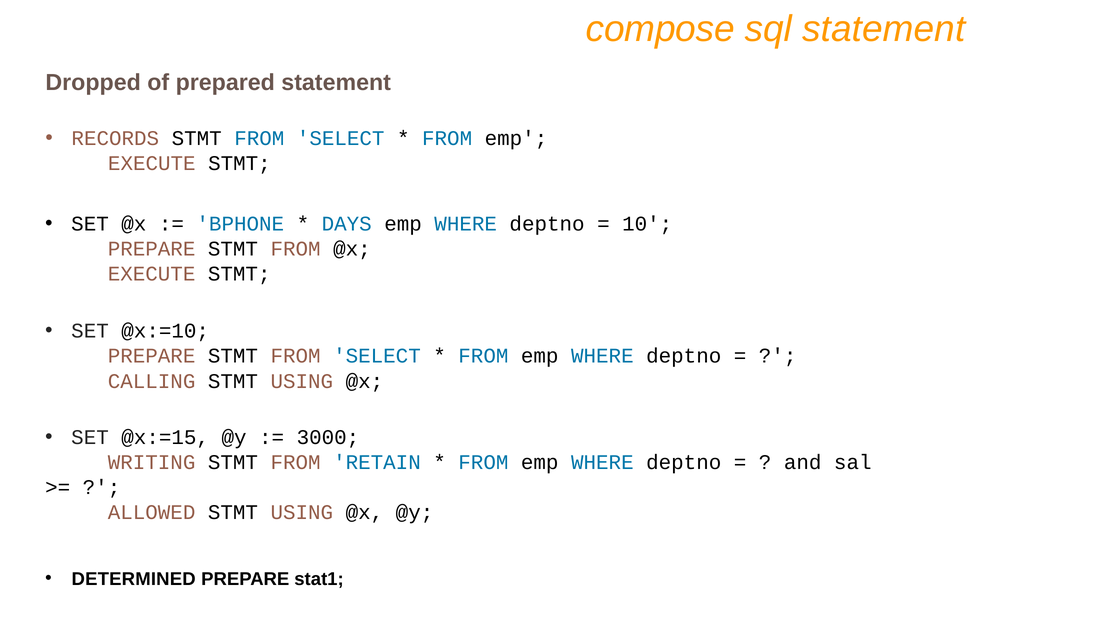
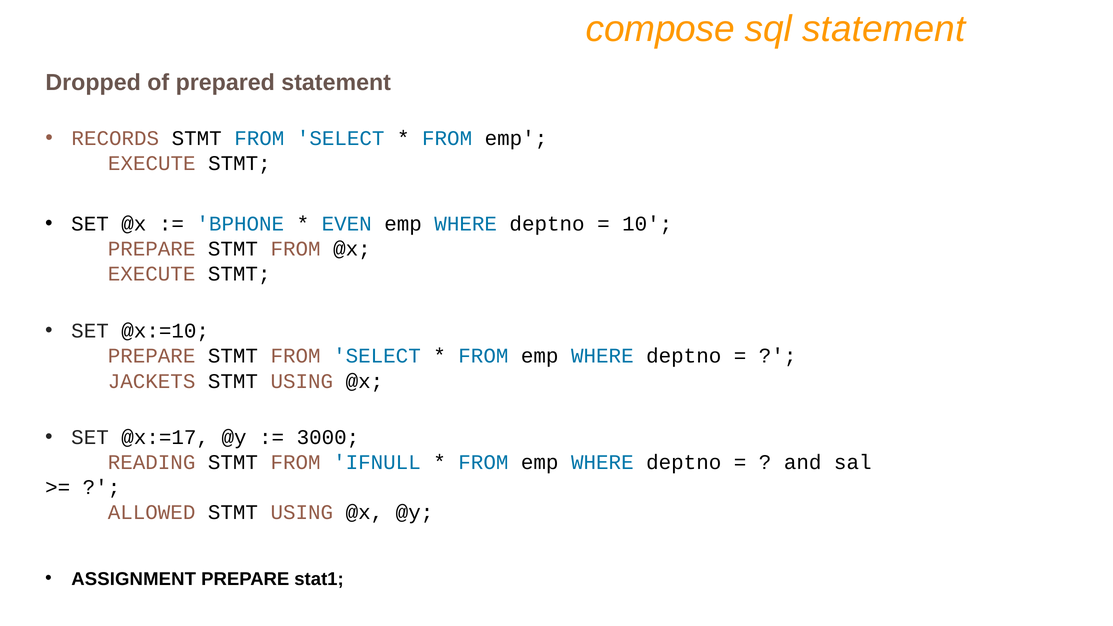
DAYS: DAYS -> EVEN
CALLING: CALLING -> JACKETS
@x:=15: @x:=15 -> @x:=17
WRITING: WRITING -> READING
RETAIN: RETAIN -> IFNULL
DETERMINED: DETERMINED -> ASSIGNMENT
